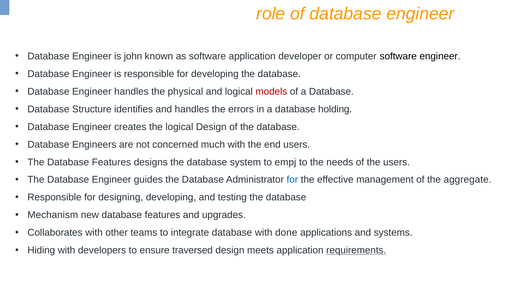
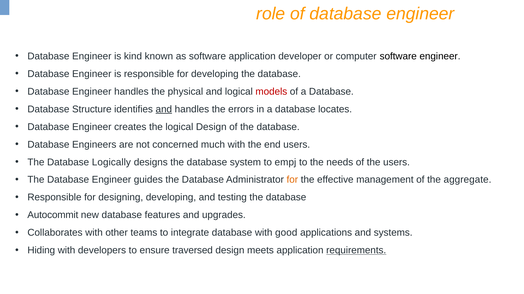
john: john -> kind
and at (164, 109) underline: none -> present
holding: holding -> locates
The Database Features: Features -> Logically
for at (292, 180) colour: blue -> orange
Mechanism: Mechanism -> Autocommit
done: done -> good
